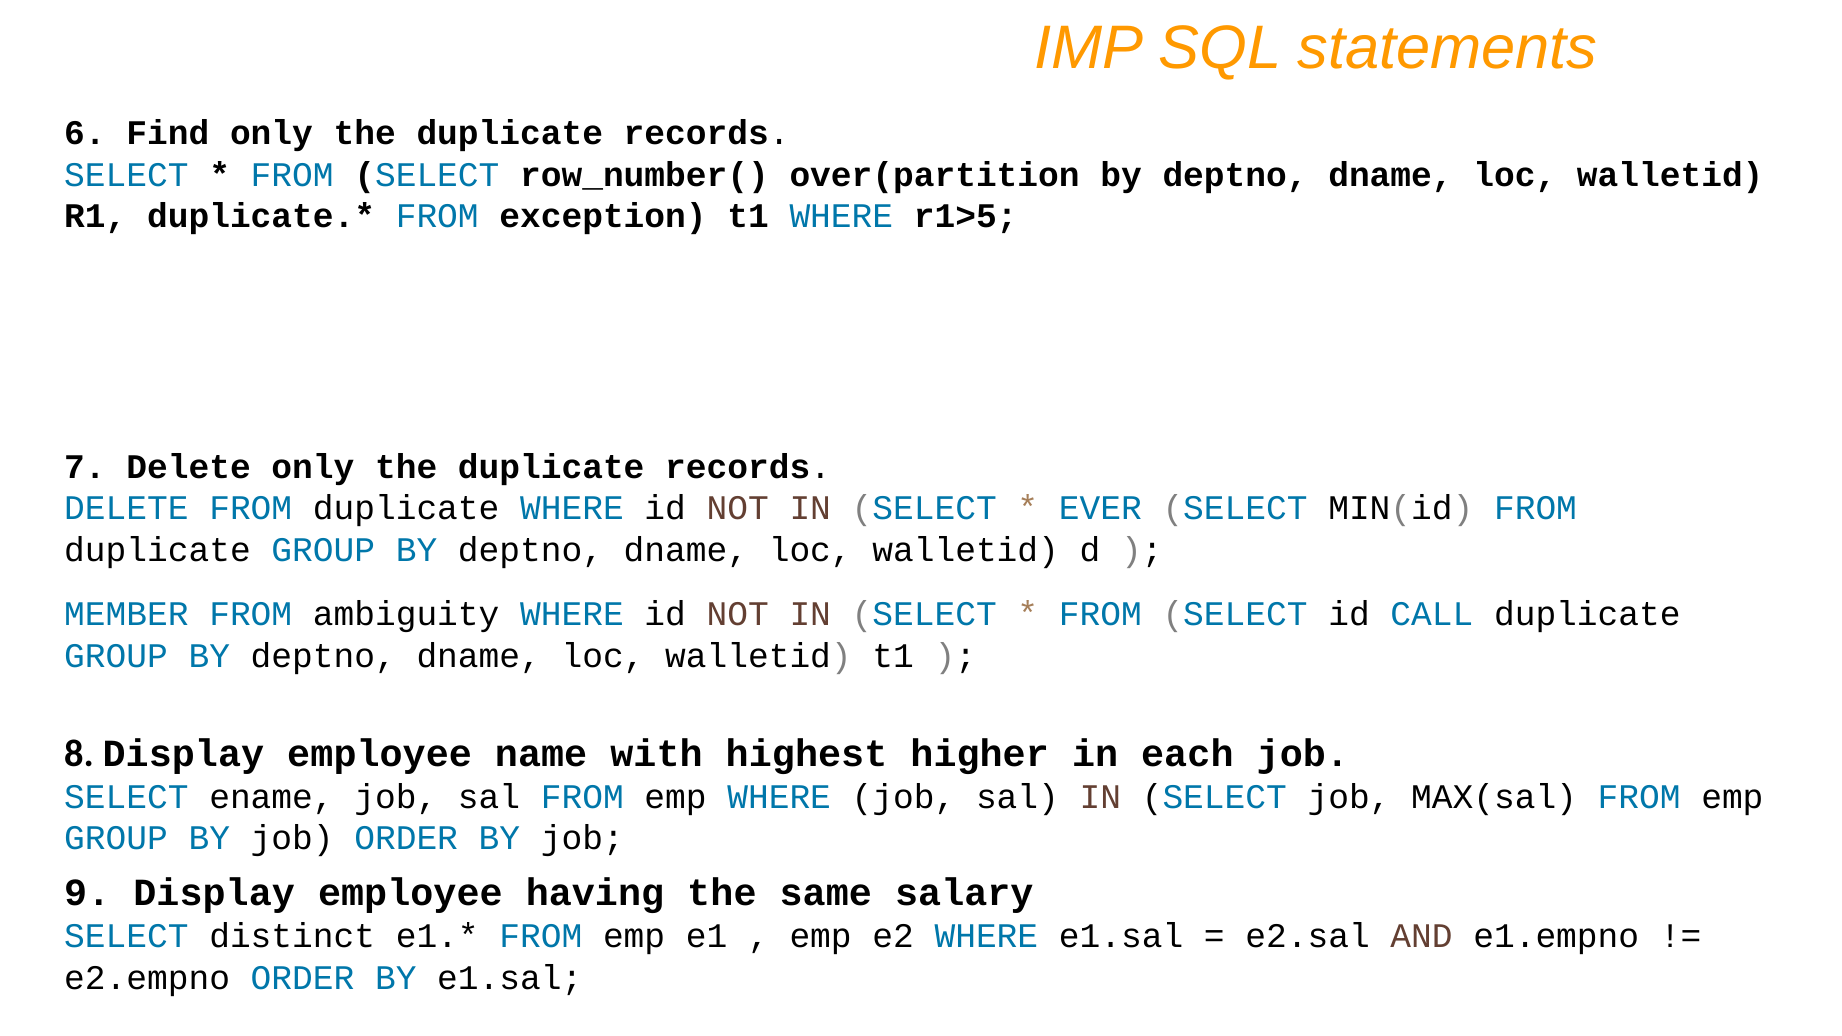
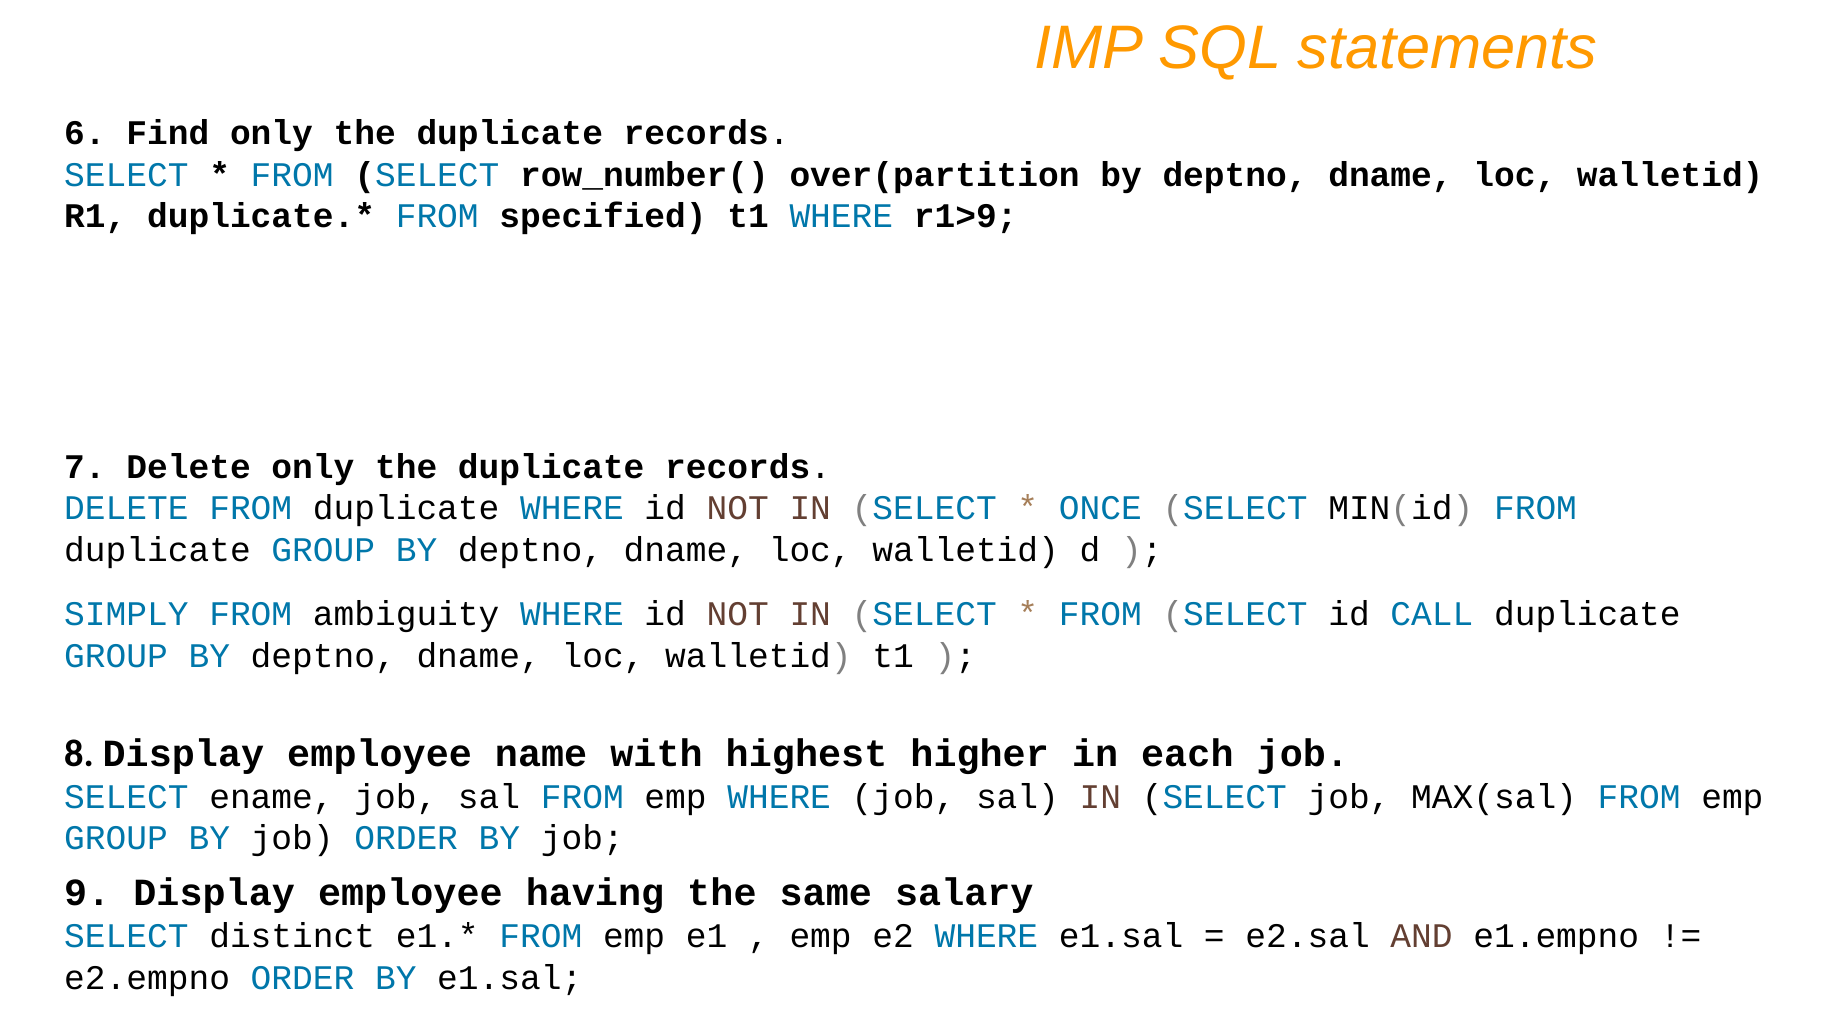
exception: exception -> specified
r1>5: r1>5 -> r1>9
EVER: EVER -> ONCE
MEMBER: MEMBER -> SIMPLY
